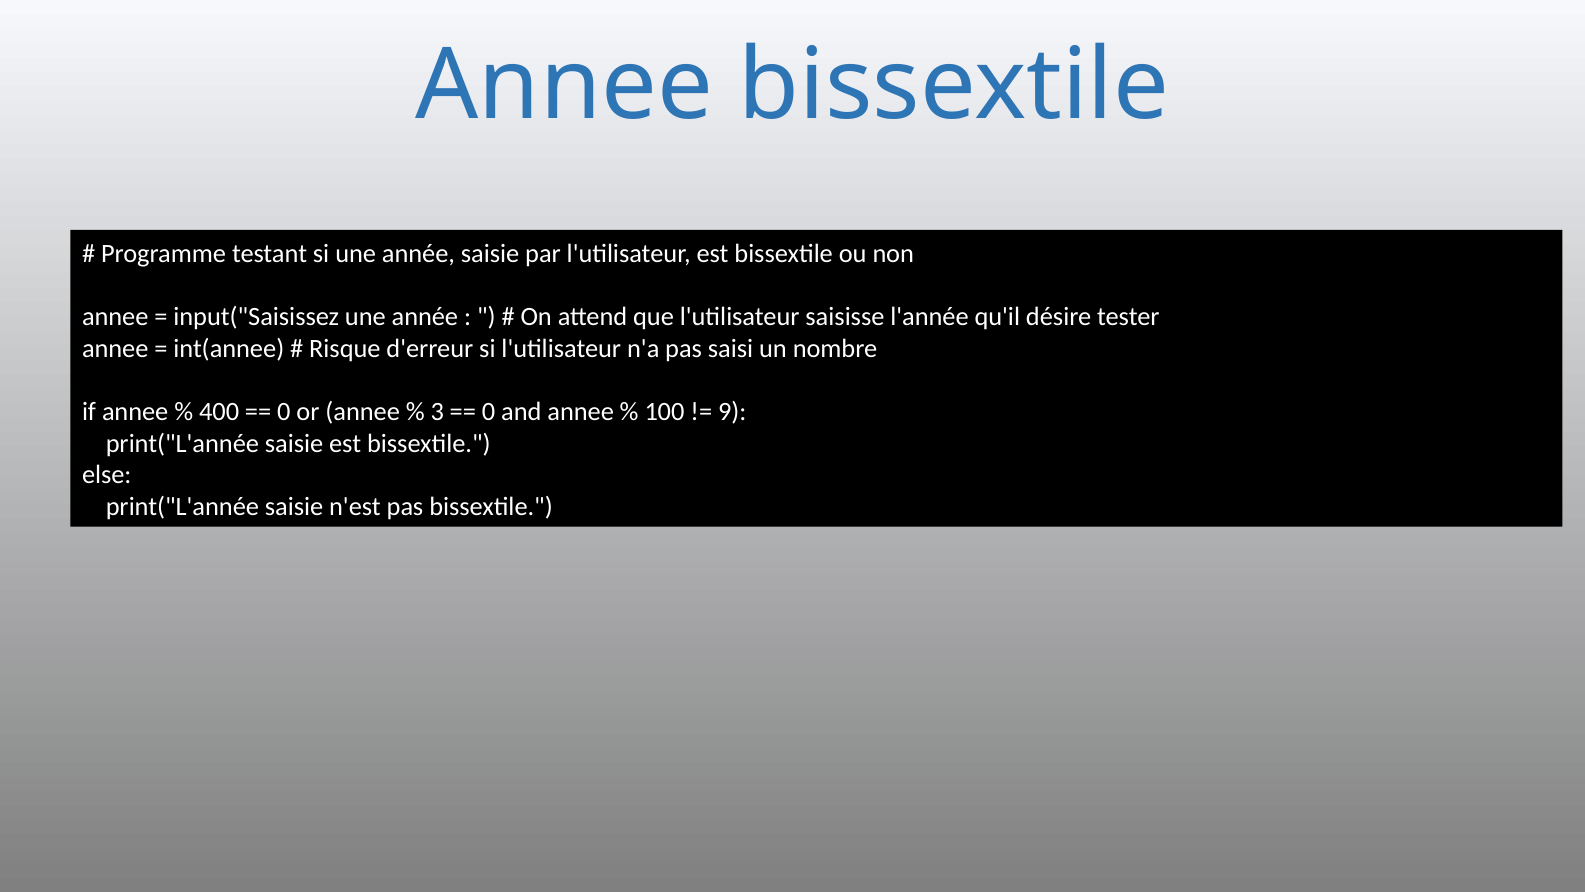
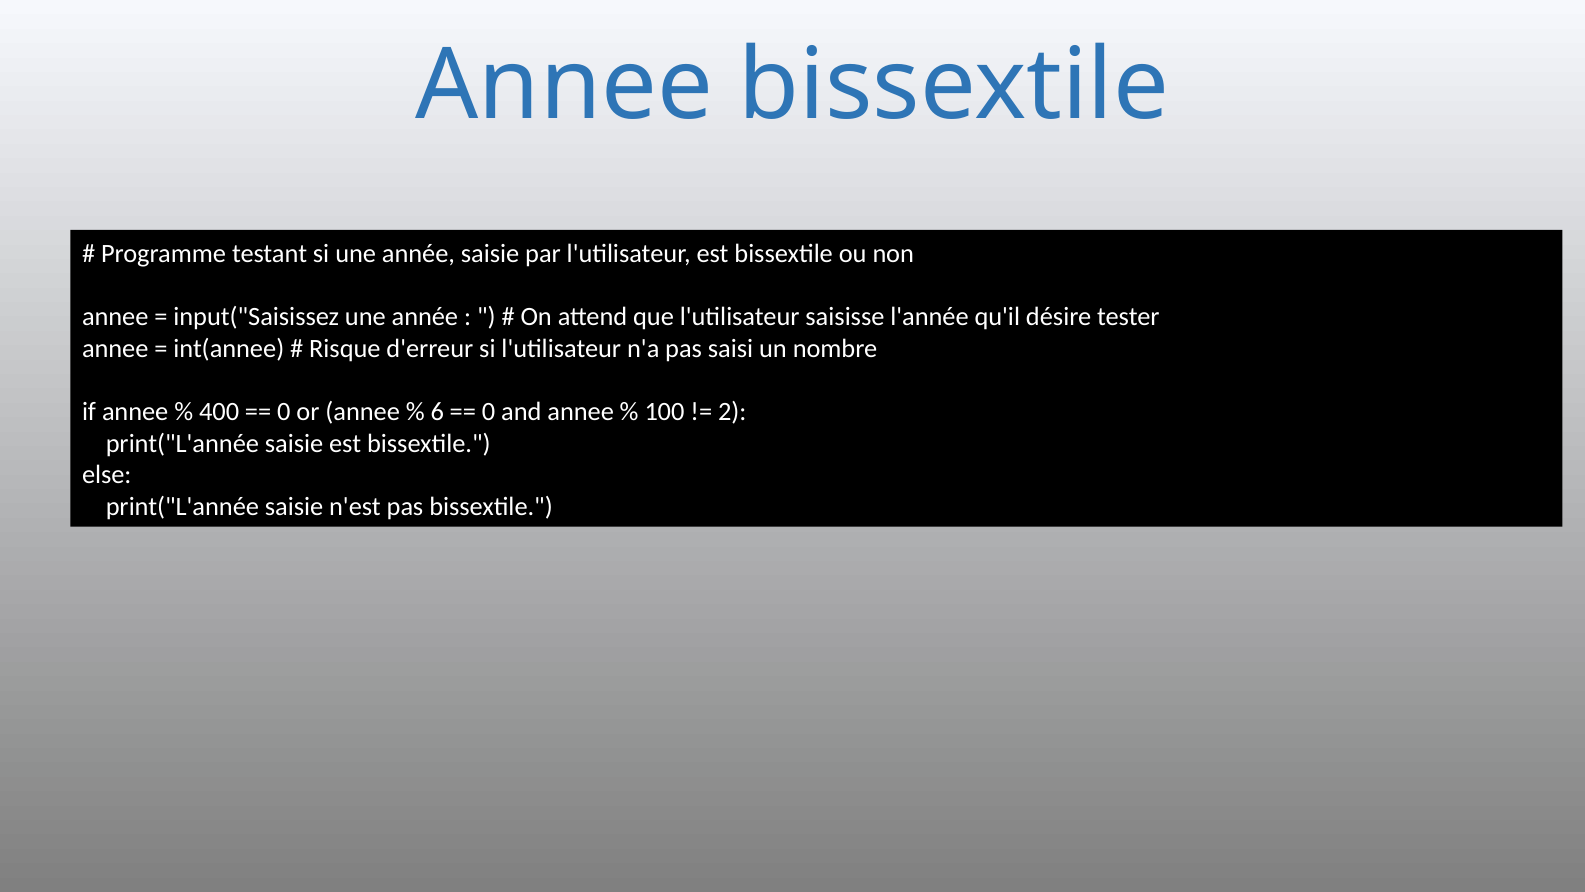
3: 3 -> 6
9: 9 -> 2
